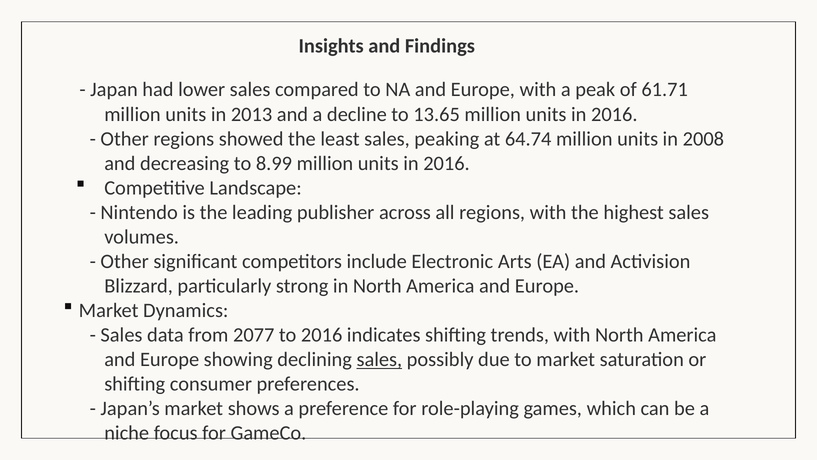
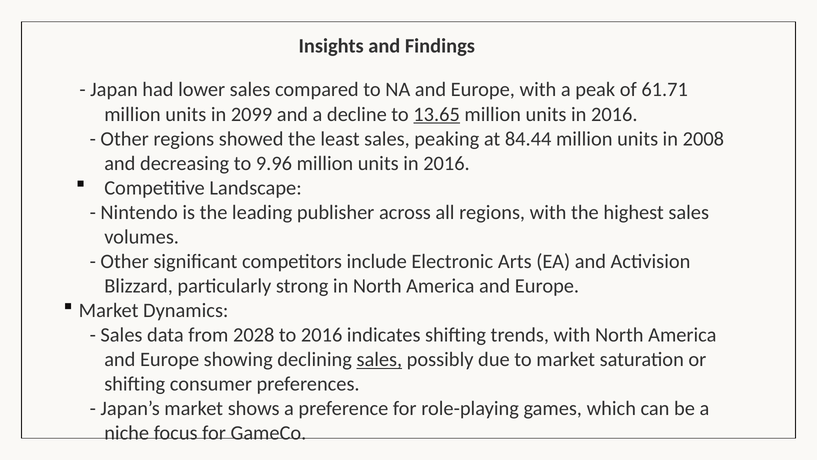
2013: 2013 -> 2099
13.65 underline: none -> present
64.74: 64.74 -> 84.44
8.99: 8.99 -> 9.96
2077: 2077 -> 2028
